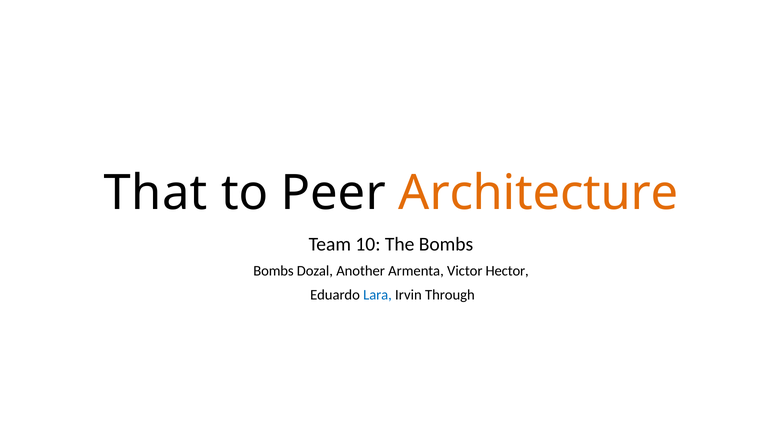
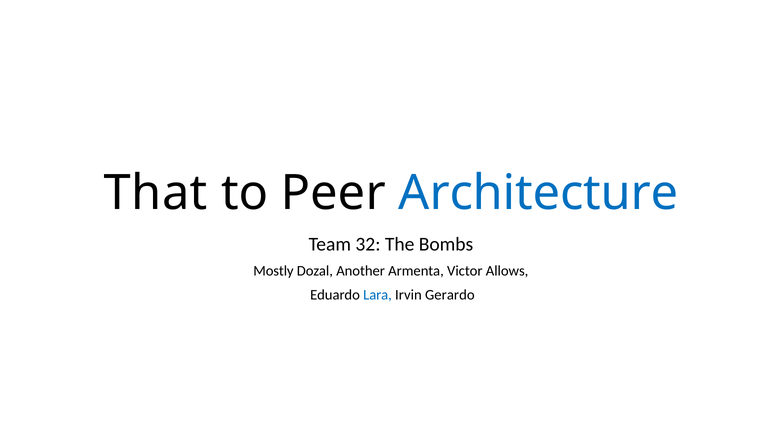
Architecture colour: orange -> blue
10: 10 -> 32
Bombs at (273, 271): Bombs -> Mostly
Hector: Hector -> Allows
Through: Through -> Gerardo
